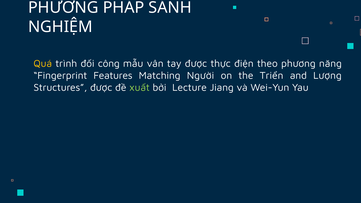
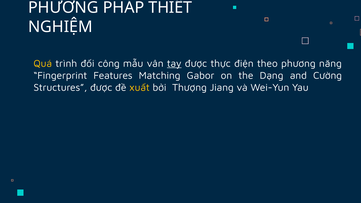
SÁNH: SÁNH -> THIẾT
tay underline: none -> present
Người: Người -> Gabor
Triển: Triển -> Dạng
Lượng: Lượng -> Cường
xuất colour: light green -> yellow
Lecture: Lecture -> Thượng
